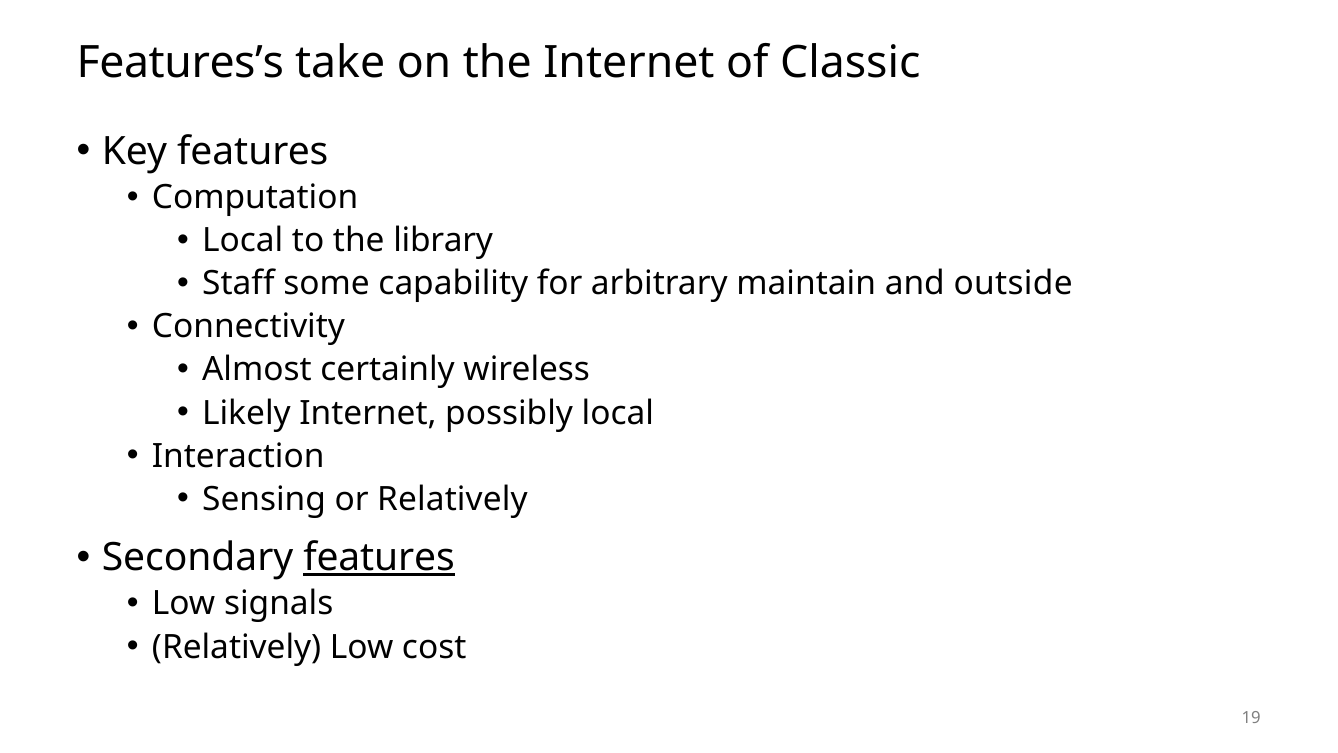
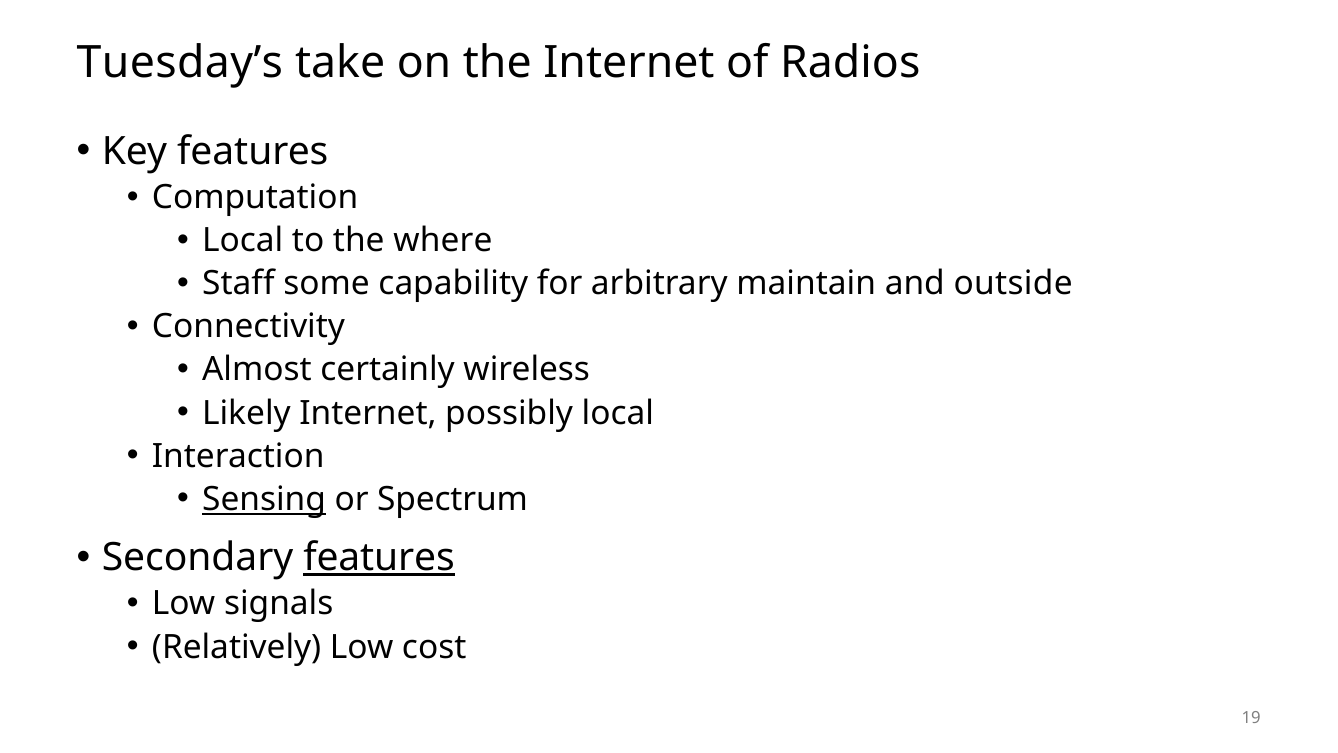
Features’s: Features’s -> Tuesday’s
Classic: Classic -> Radios
library: library -> where
Sensing underline: none -> present
or Relatively: Relatively -> Spectrum
